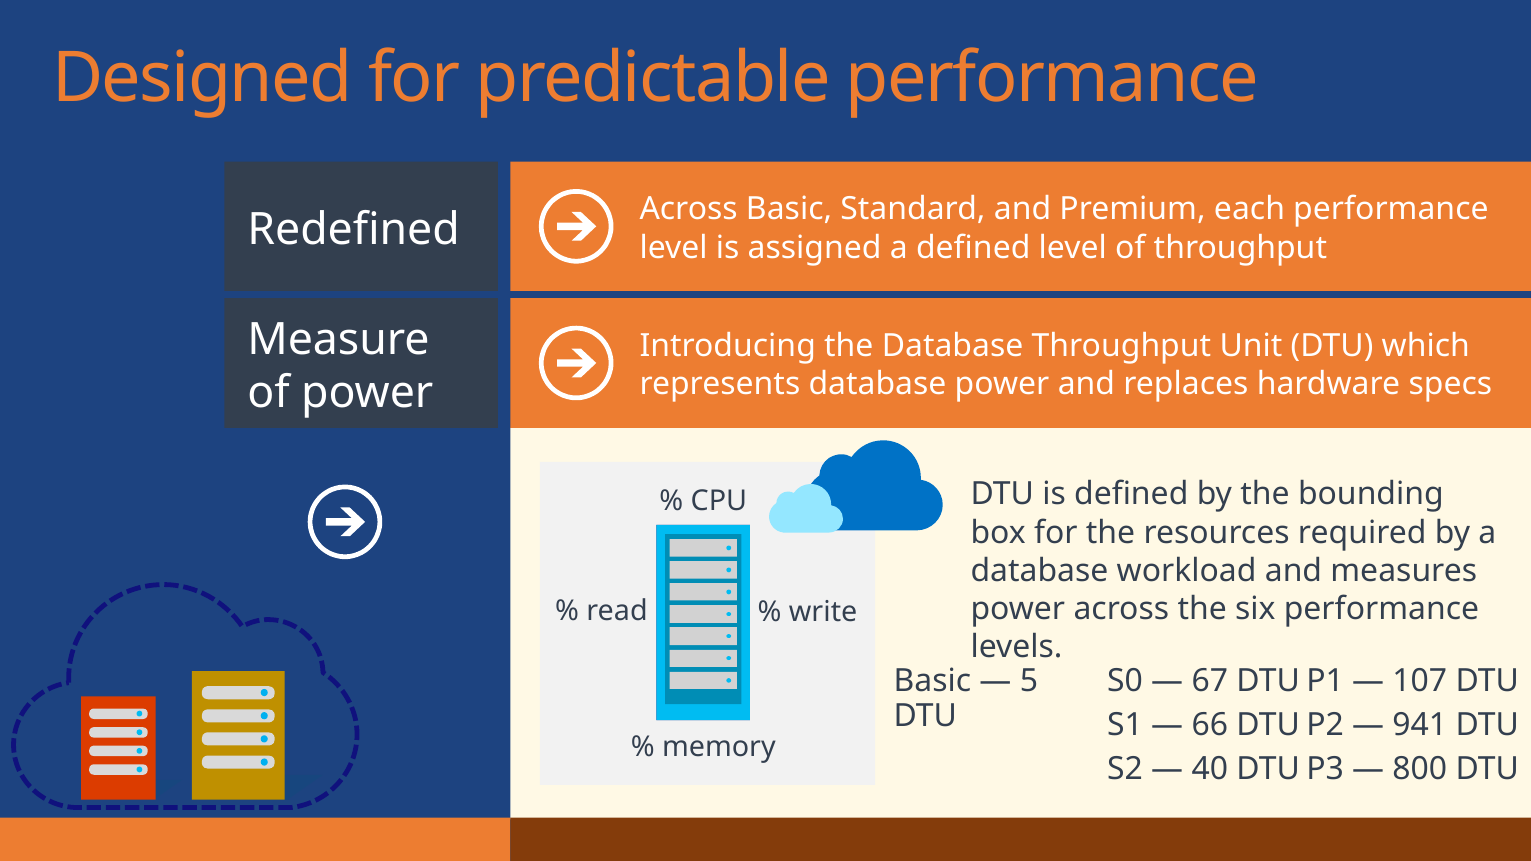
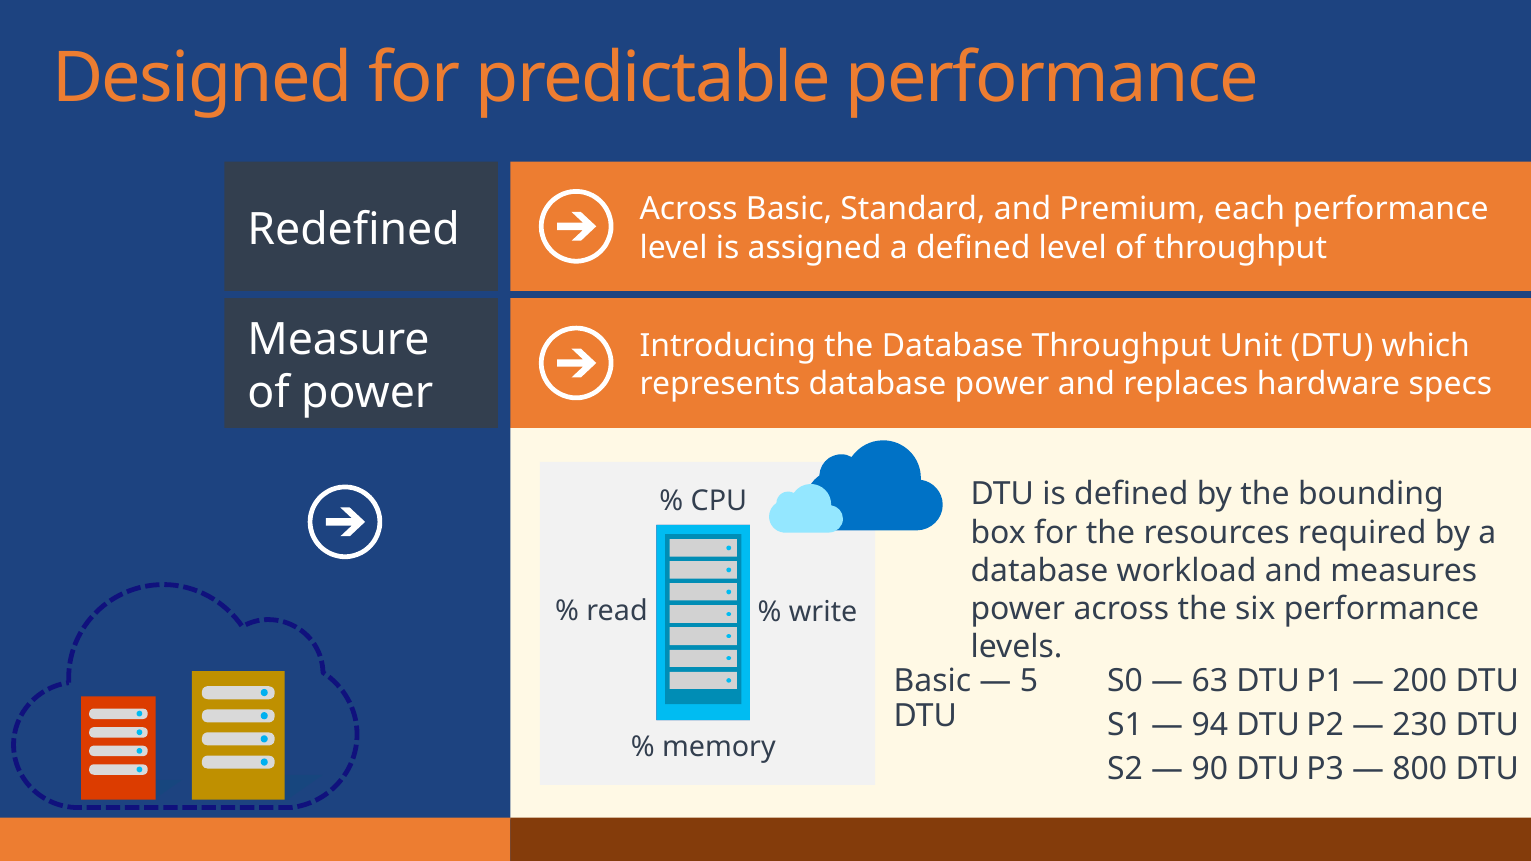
67: 67 -> 63
107: 107 -> 200
66: 66 -> 94
941: 941 -> 230
40: 40 -> 90
